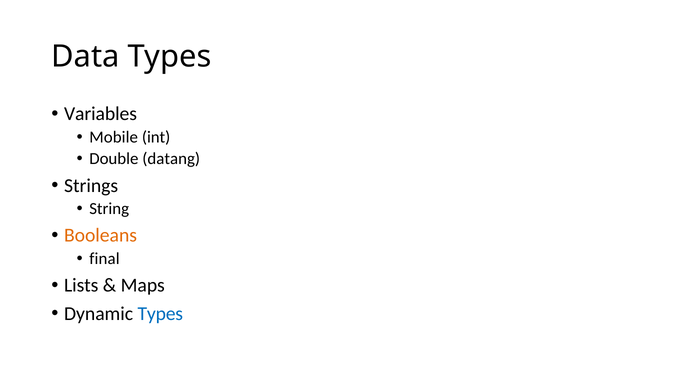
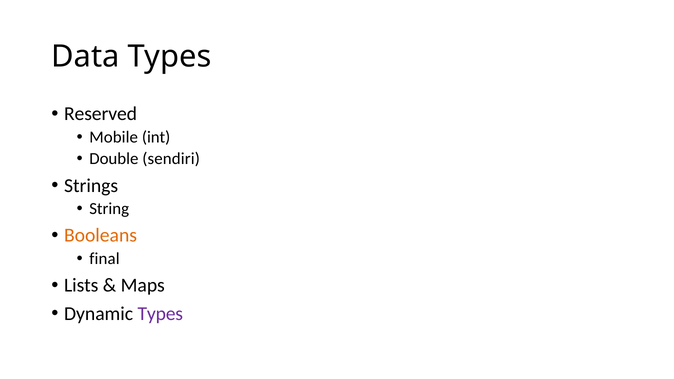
Variables: Variables -> Reserved
datang: datang -> sendiri
Types at (160, 314) colour: blue -> purple
